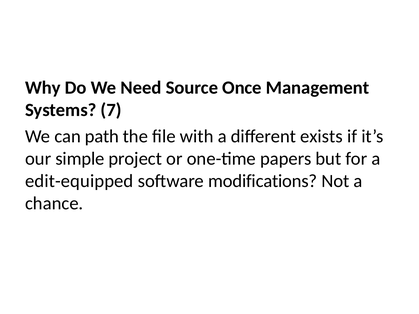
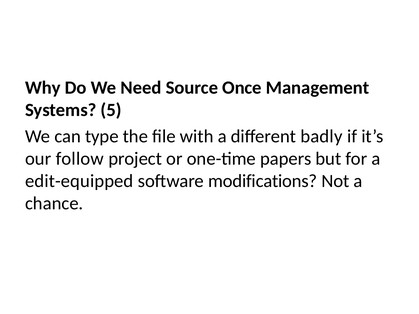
7: 7 -> 5
path: path -> type
exists: exists -> badly
simple: simple -> follow
